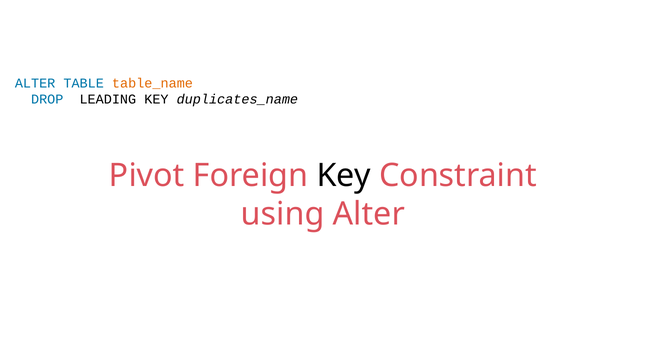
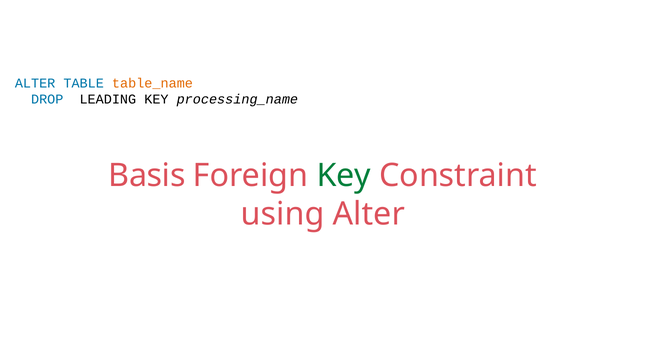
duplicates_name: duplicates_name -> processing_name
Pivot: Pivot -> Basis
Key at (344, 175) colour: black -> green
